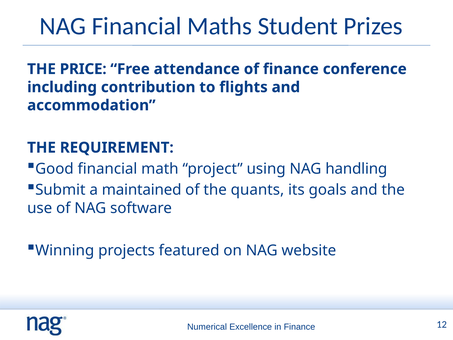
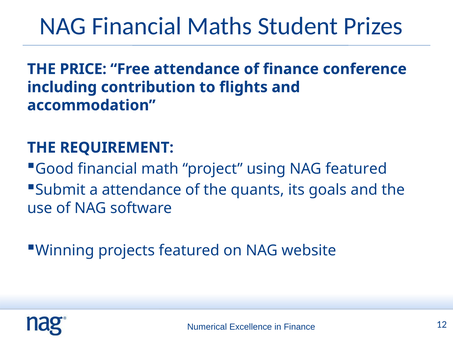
NAG handling: handling -> featured
a maintained: maintained -> attendance
